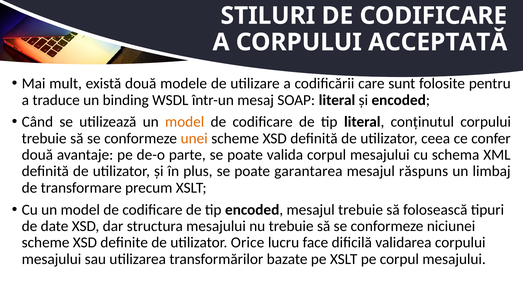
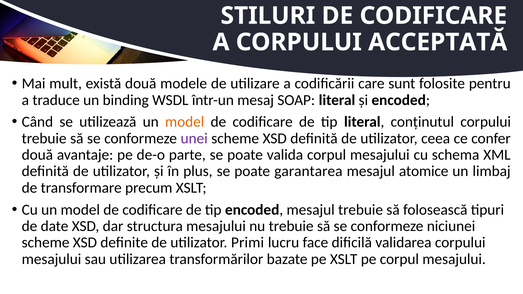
unei colour: orange -> purple
răspuns: răspuns -> atomice
Orice: Orice -> Primi
